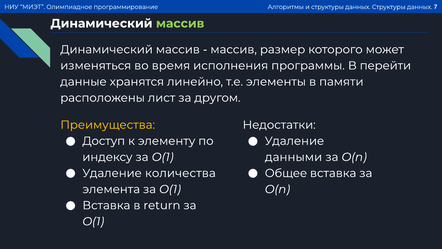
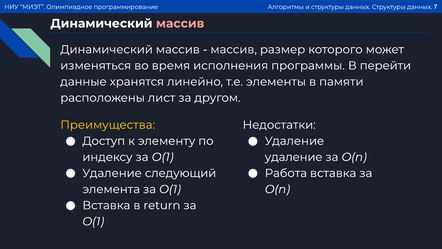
массив at (180, 23) colour: light green -> pink
данными at (294, 157): данными -> удаление
количества: количества -> следующий
Общее: Общее -> Работа
